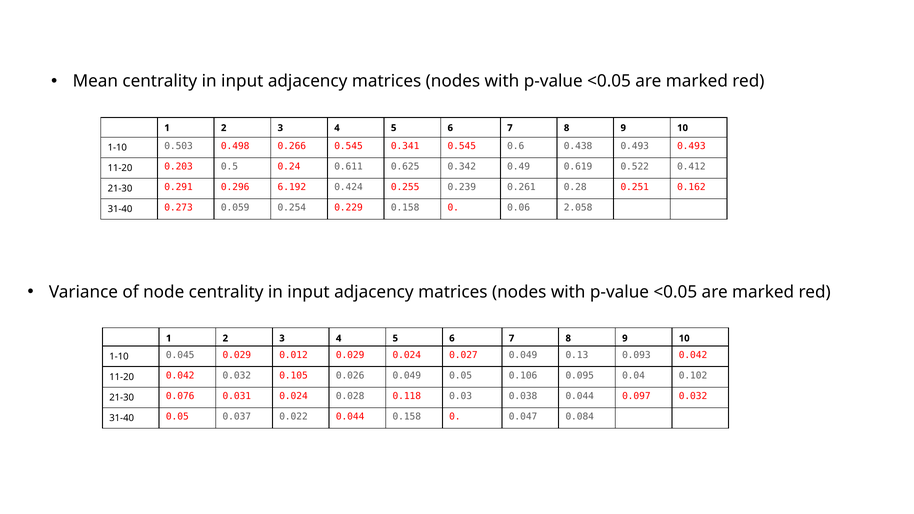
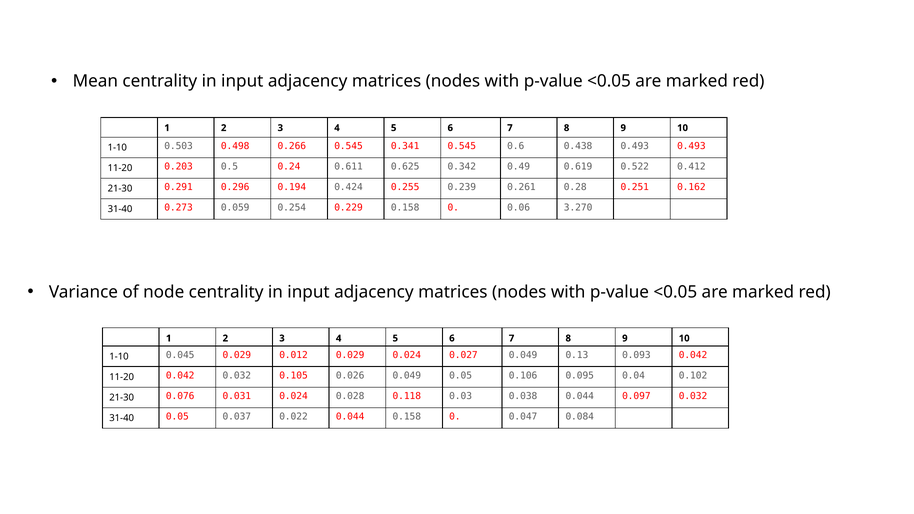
6.192: 6.192 -> 0.194
2.058: 2.058 -> 3.270
